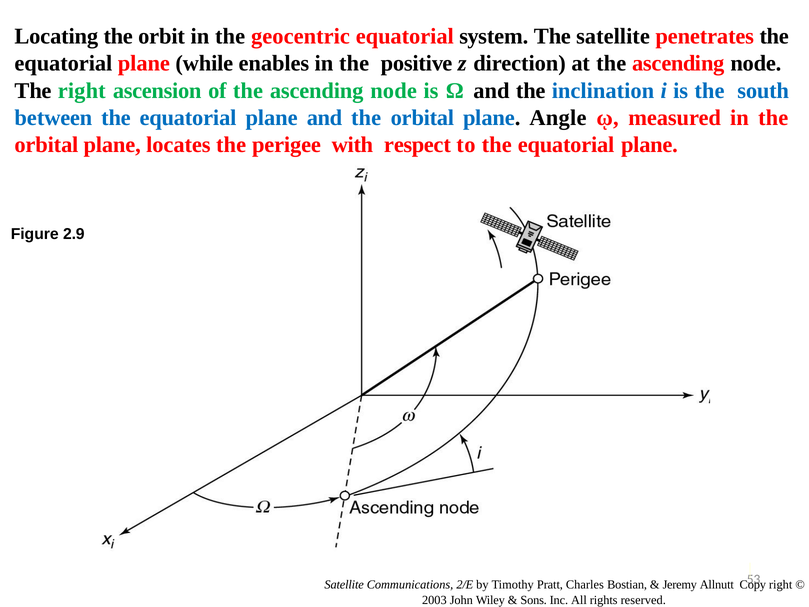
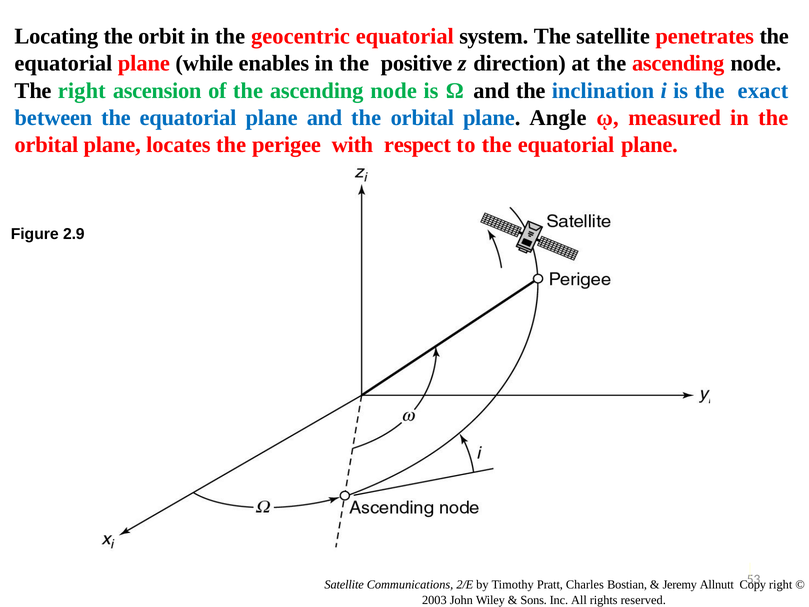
south: south -> exact
